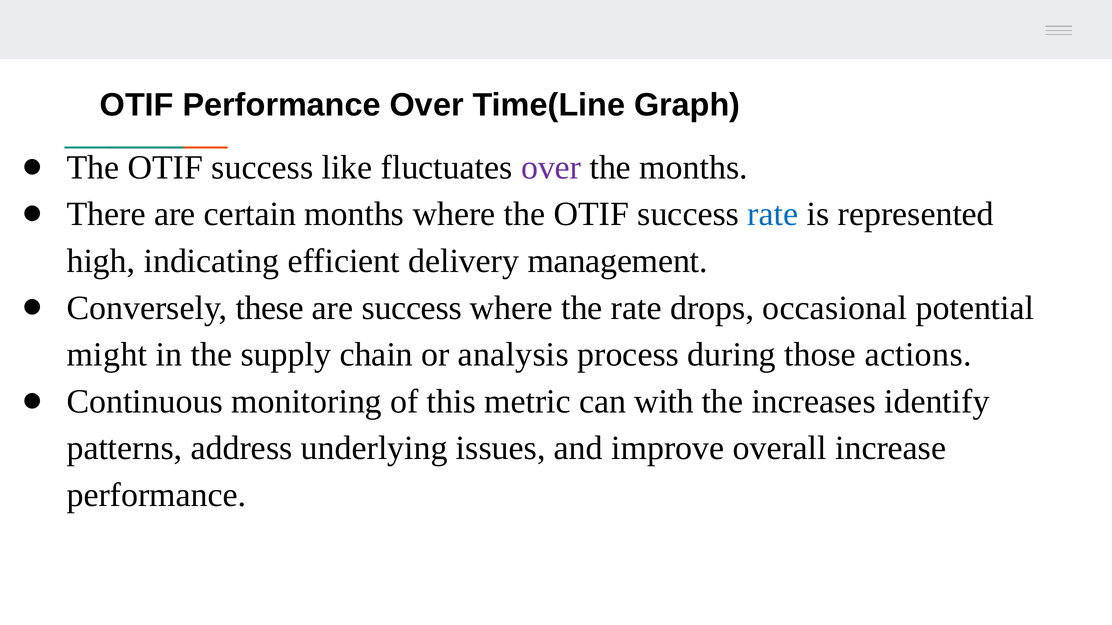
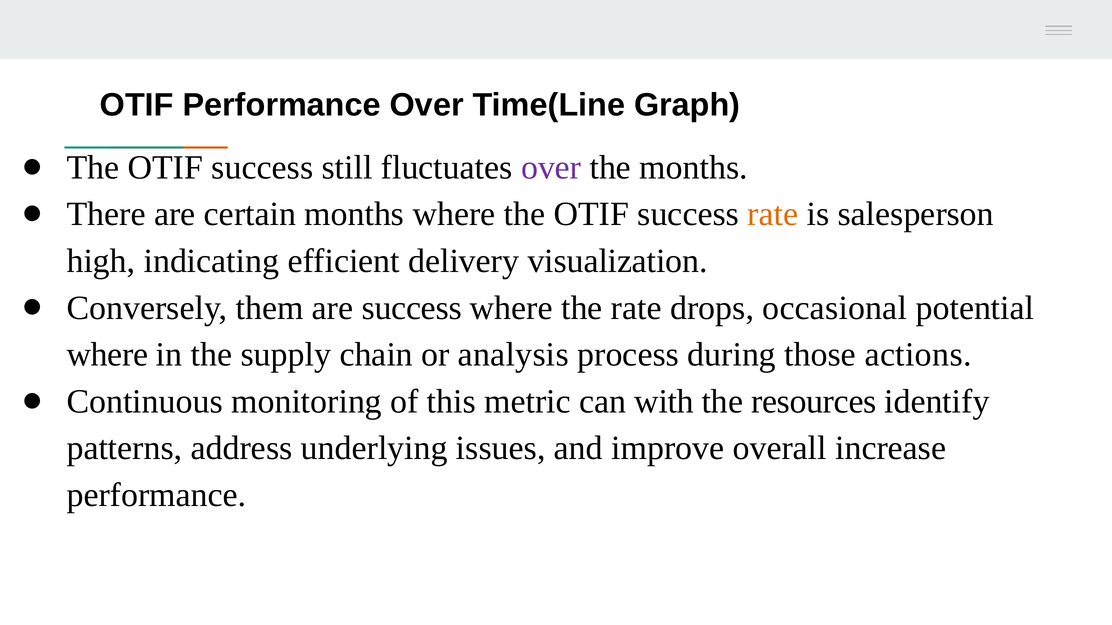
like: like -> still
rate at (773, 214) colour: blue -> orange
represented: represented -> salesperson
management: management -> visualization
these: these -> them
might at (107, 355): might -> where
increases: increases -> resources
